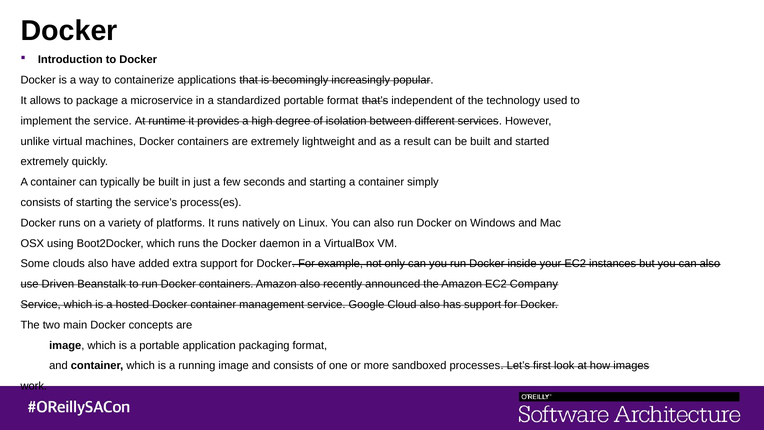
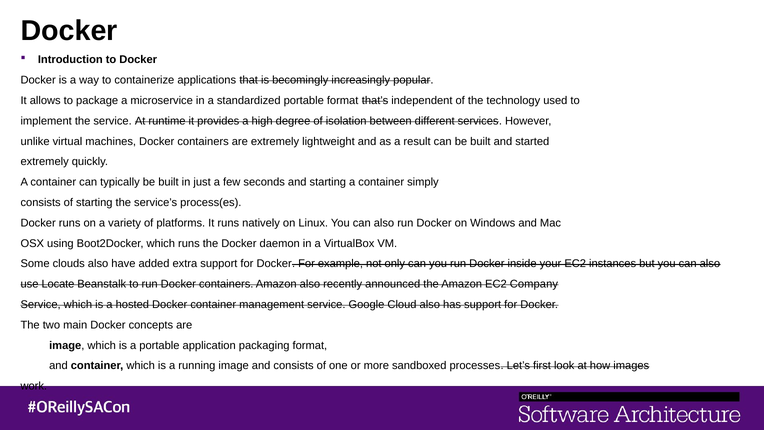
Driven: Driven -> Locate
